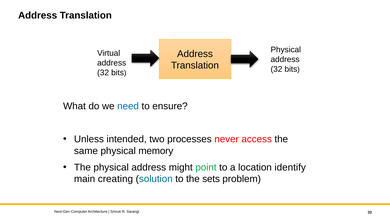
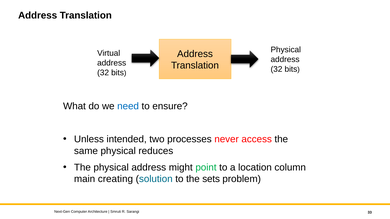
memory: memory -> reduces
identify: identify -> column
